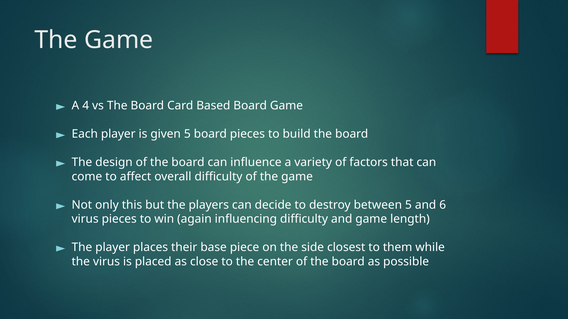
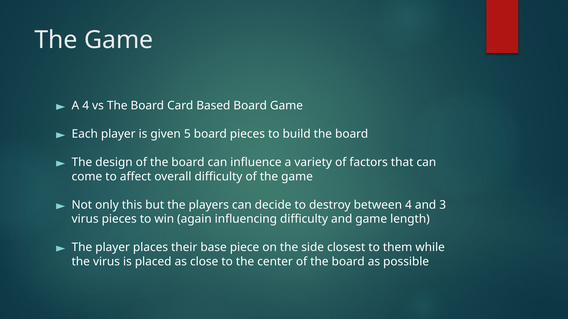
between 5: 5 -> 4
6: 6 -> 3
